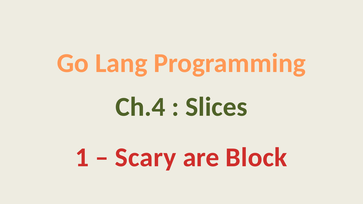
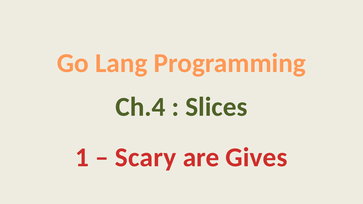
Block: Block -> Gives
